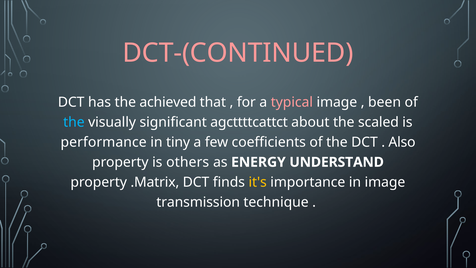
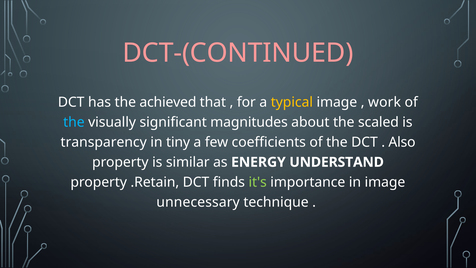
typical colour: pink -> yellow
been: been -> work
agcttttcattct: agcttttcattct -> magnitudes
performance: performance -> transparency
others: others -> similar
.Matrix: .Matrix -> .Retain
it's colour: yellow -> light green
transmission: transmission -> unnecessary
